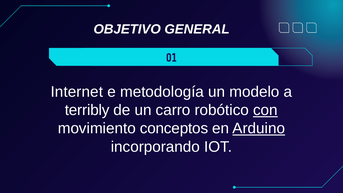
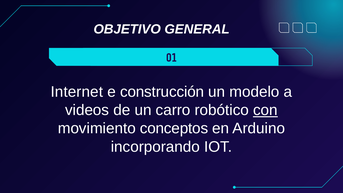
metodología: metodología -> construcción
terribly: terribly -> videos
Arduino underline: present -> none
